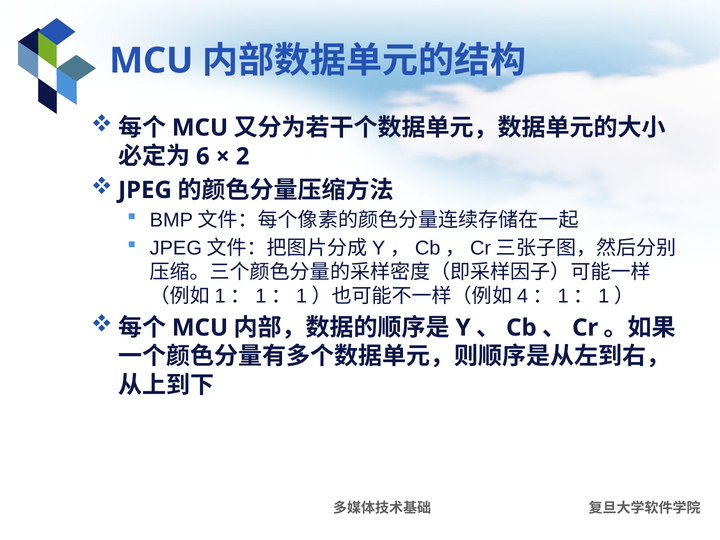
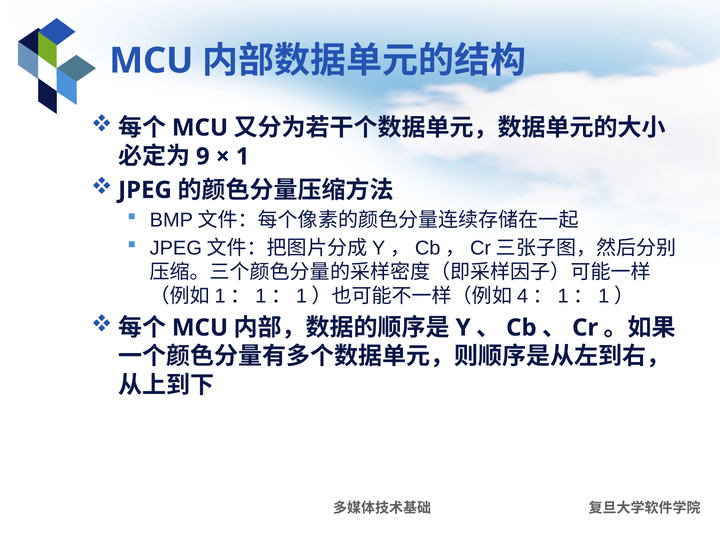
6: 6 -> 9
2: 2 -> 1
